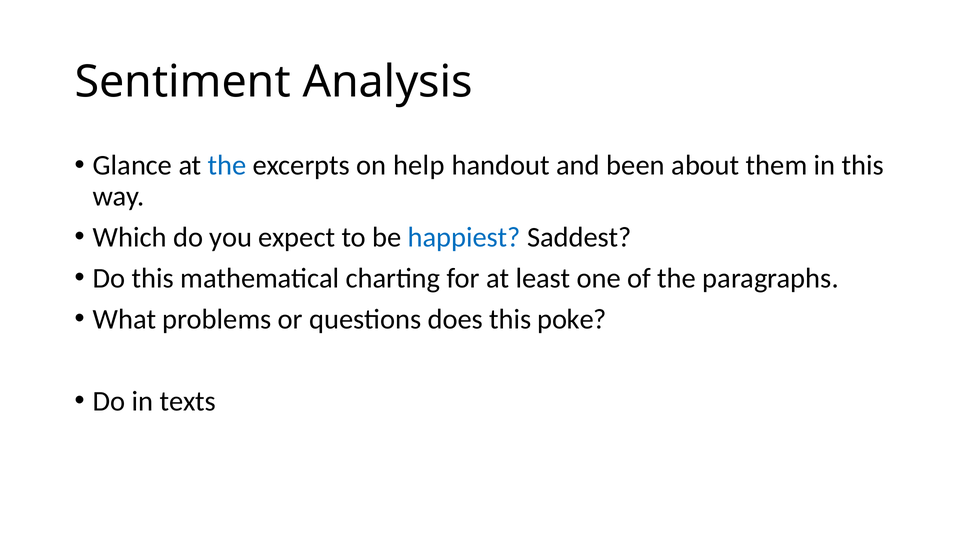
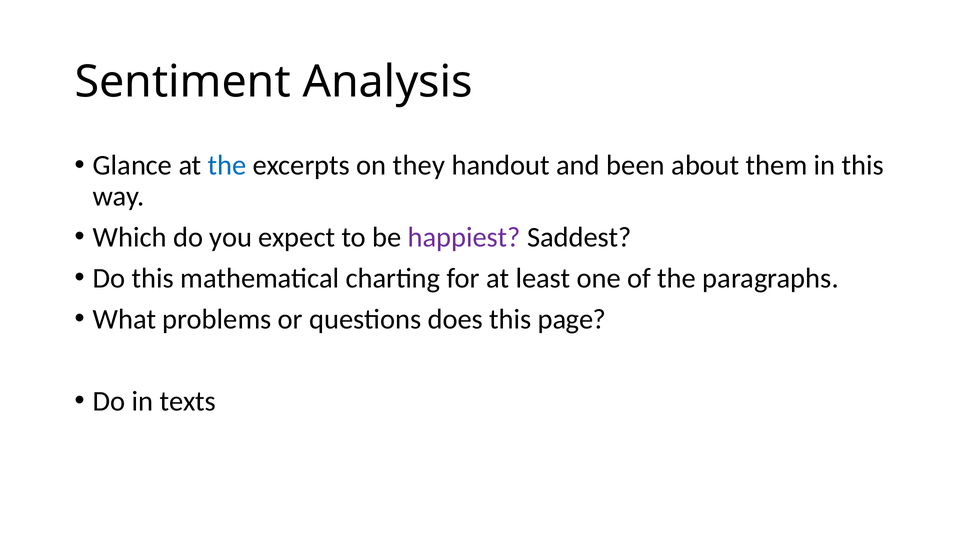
help: help -> they
happiest colour: blue -> purple
poke: poke -> page
